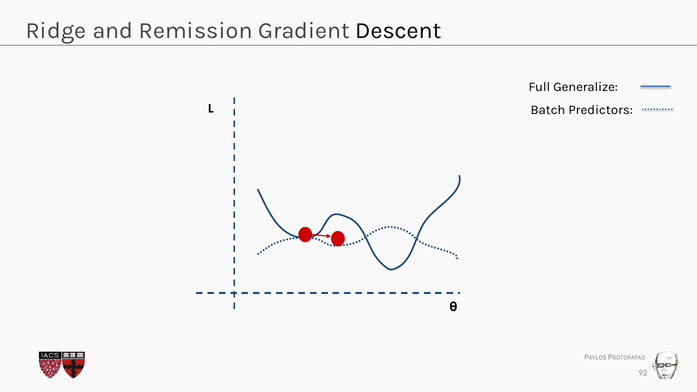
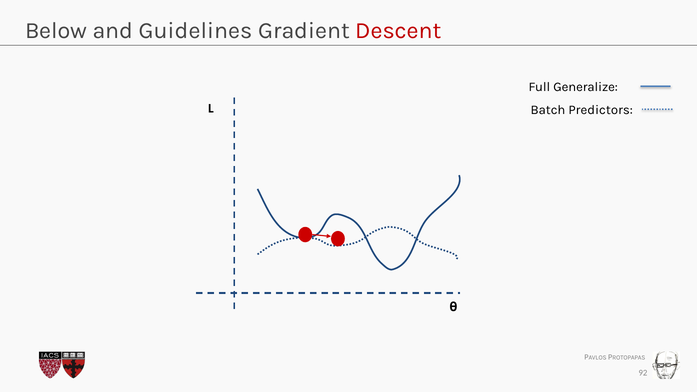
Ridge: Ridge -> Below
Remission: Remission -> Guidelines
Descent colour: black -> red
